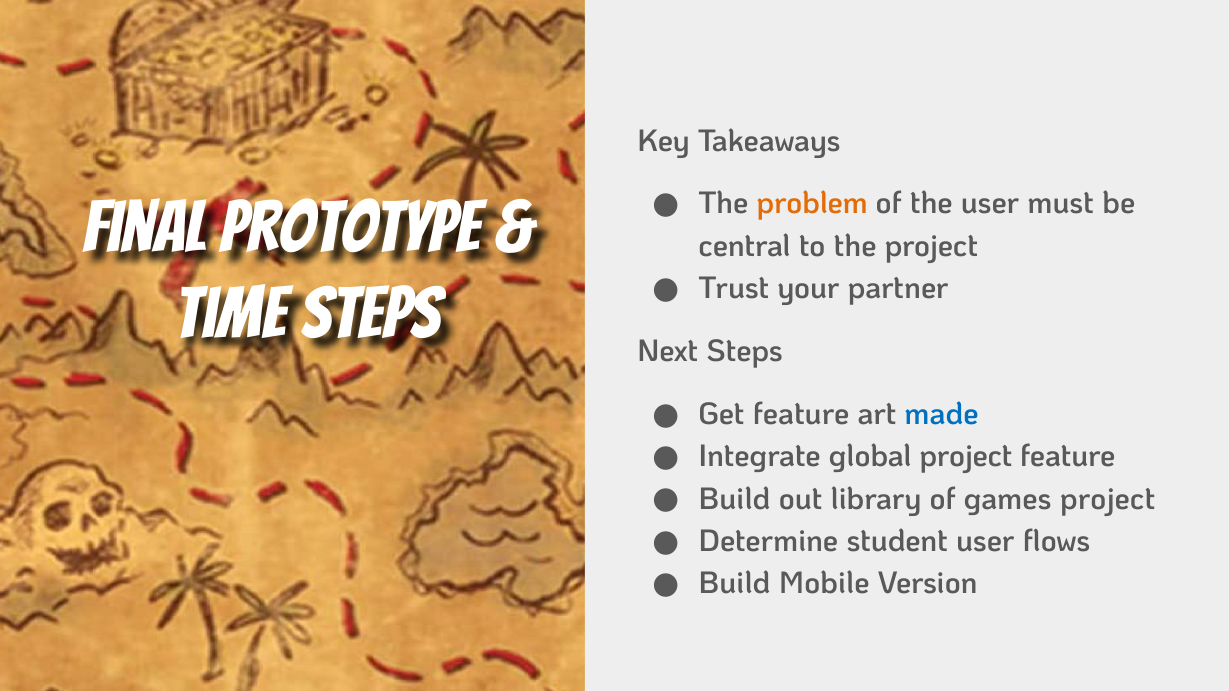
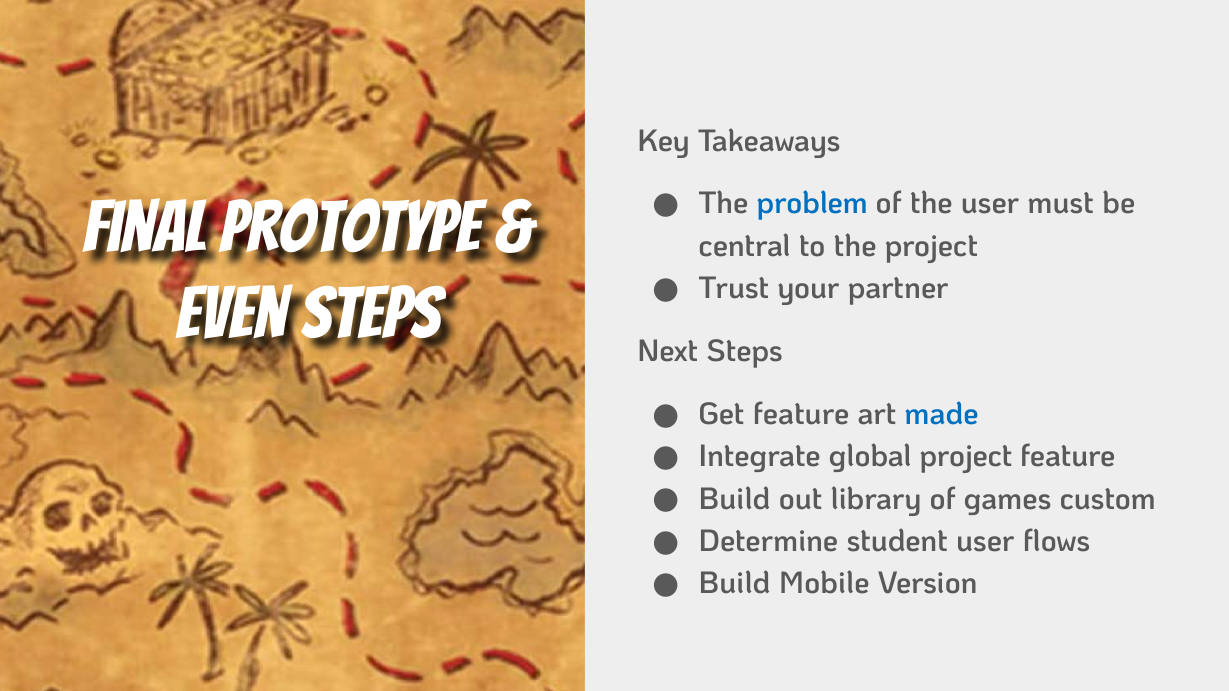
problem colour: orange -> blue
Time: Time -> Even
games project: project -> custom
